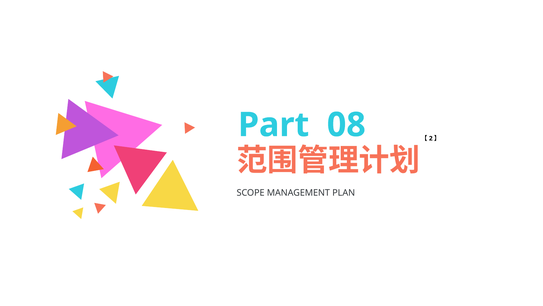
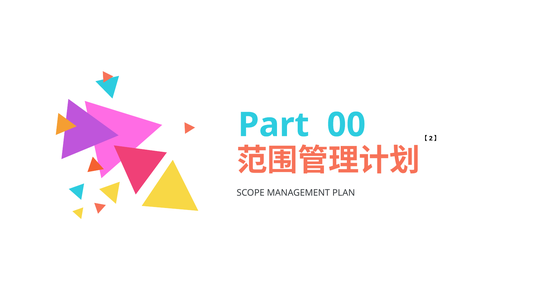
08: 08 -> 00
